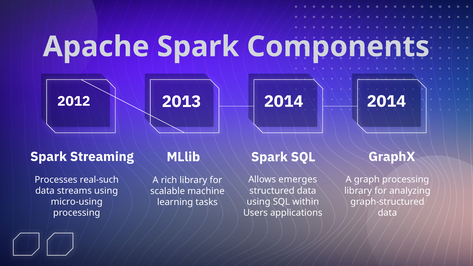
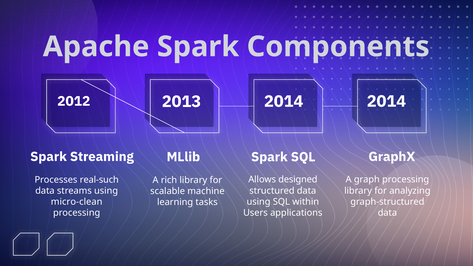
emerges: emerges -> designed
micro-using: micro-using -> micro-clean
